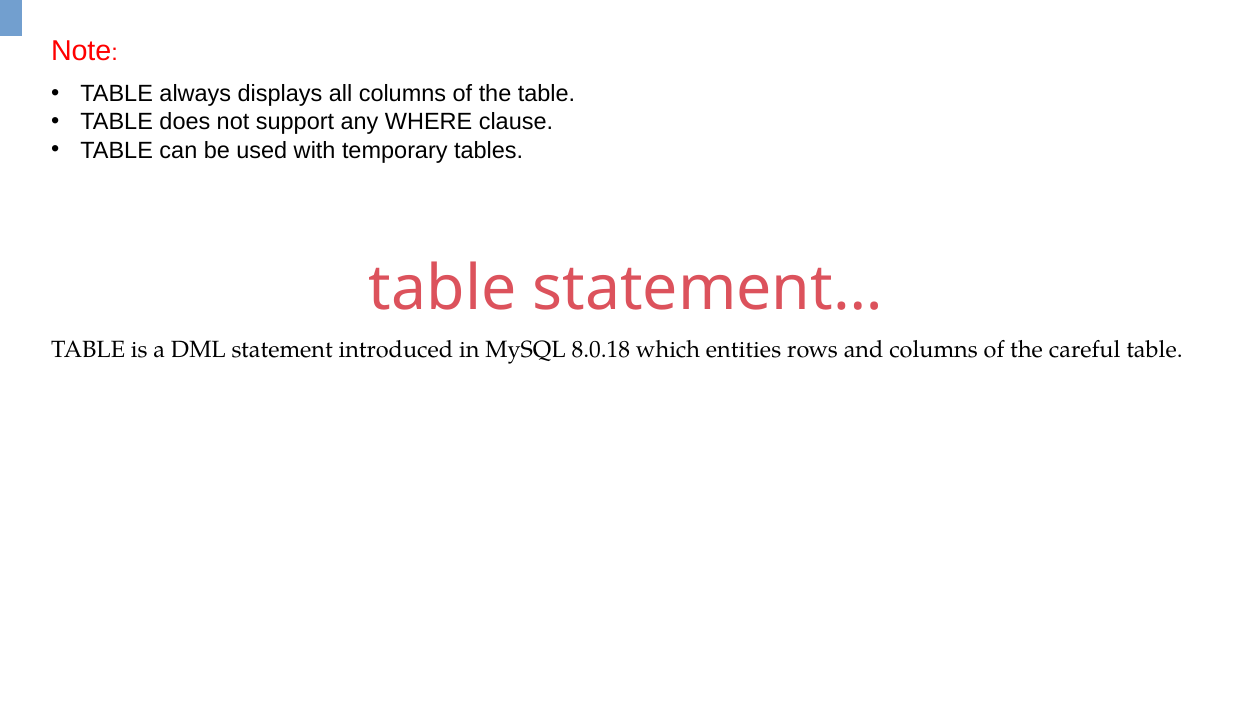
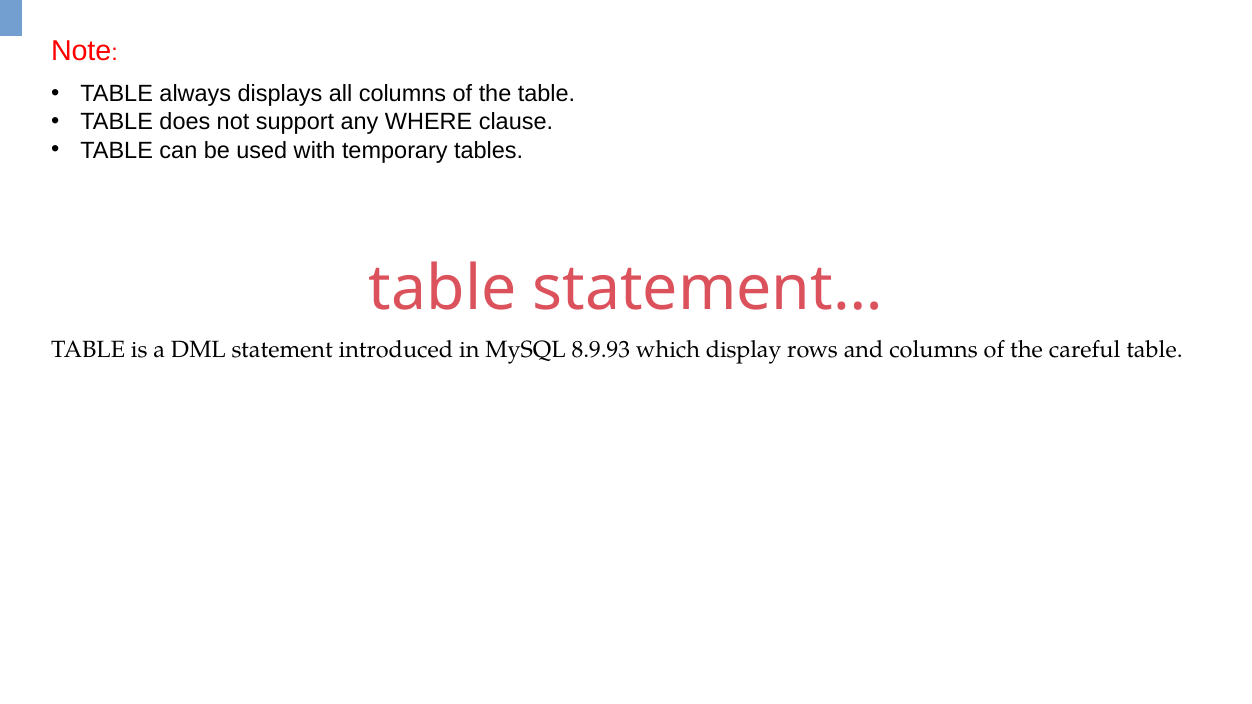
8.0.18: 8.0.18 -> 8.9.93
entities: entities -> display
